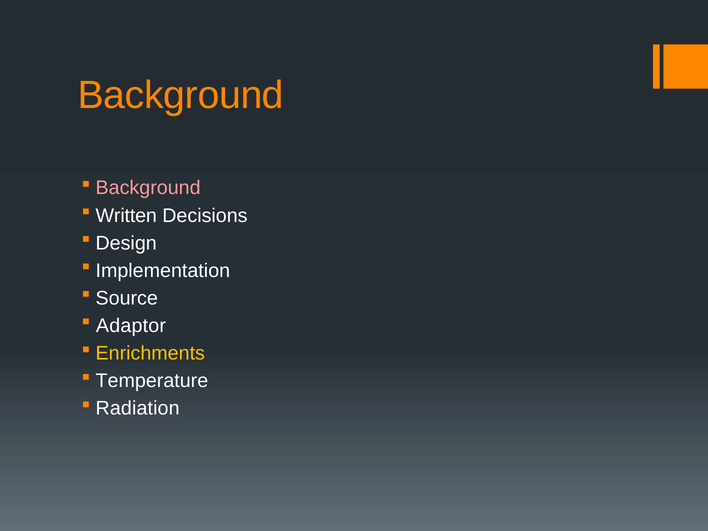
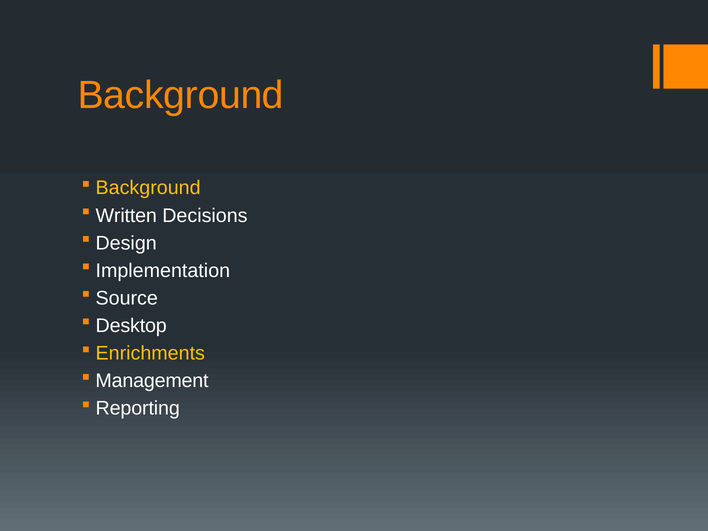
Background at (148, 188) colour: pink -> yellow
Adaptor: Adaptor -> Desktop
Temperature: Temperature -> Management
Radiation: Radiation -> Reporting
